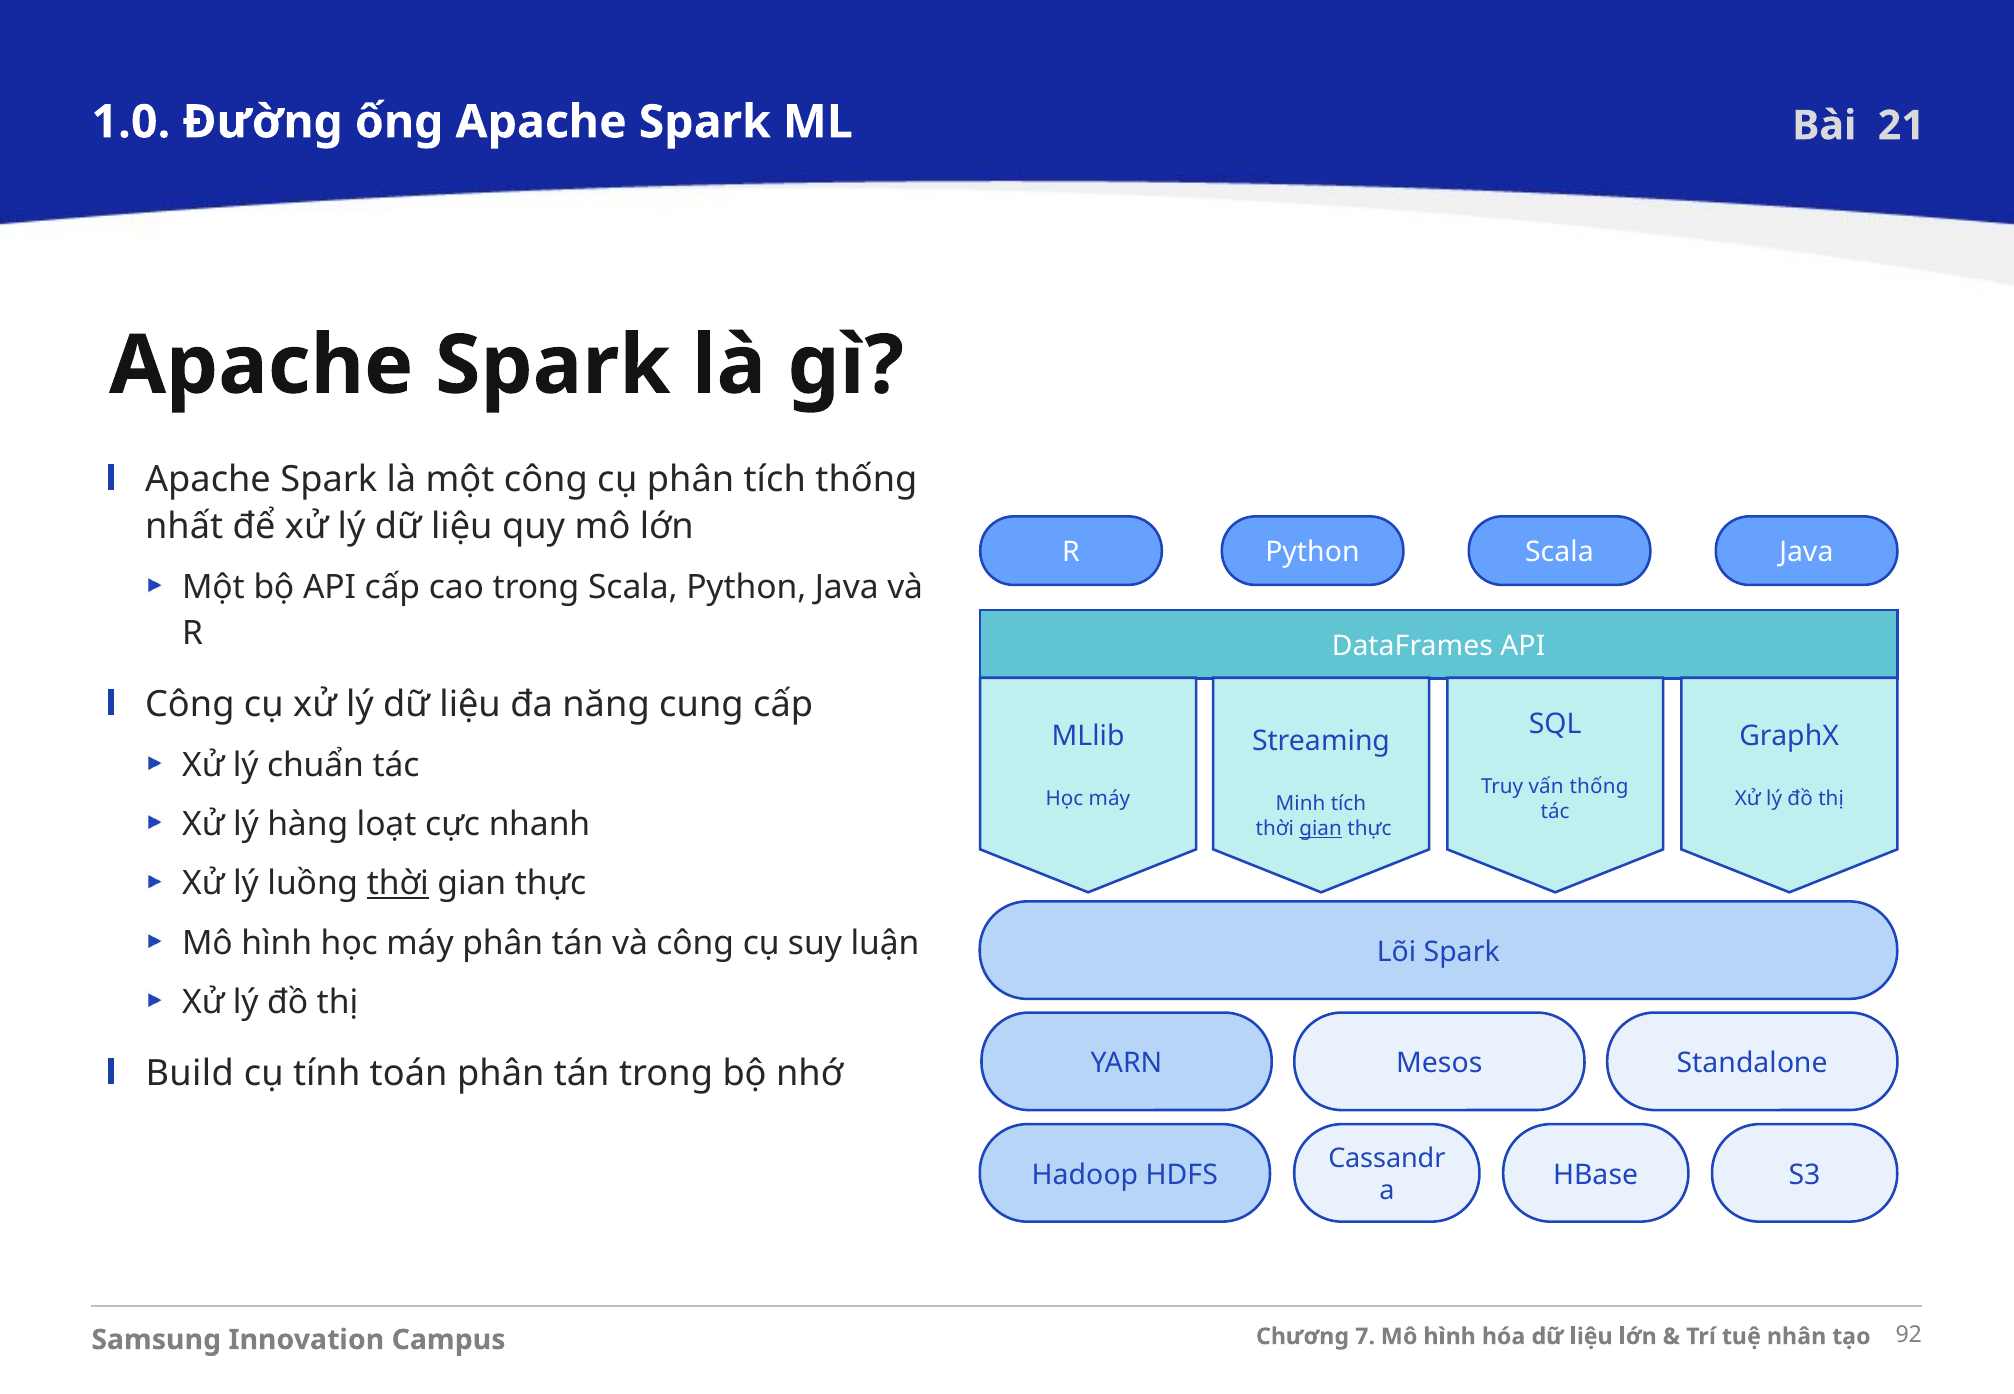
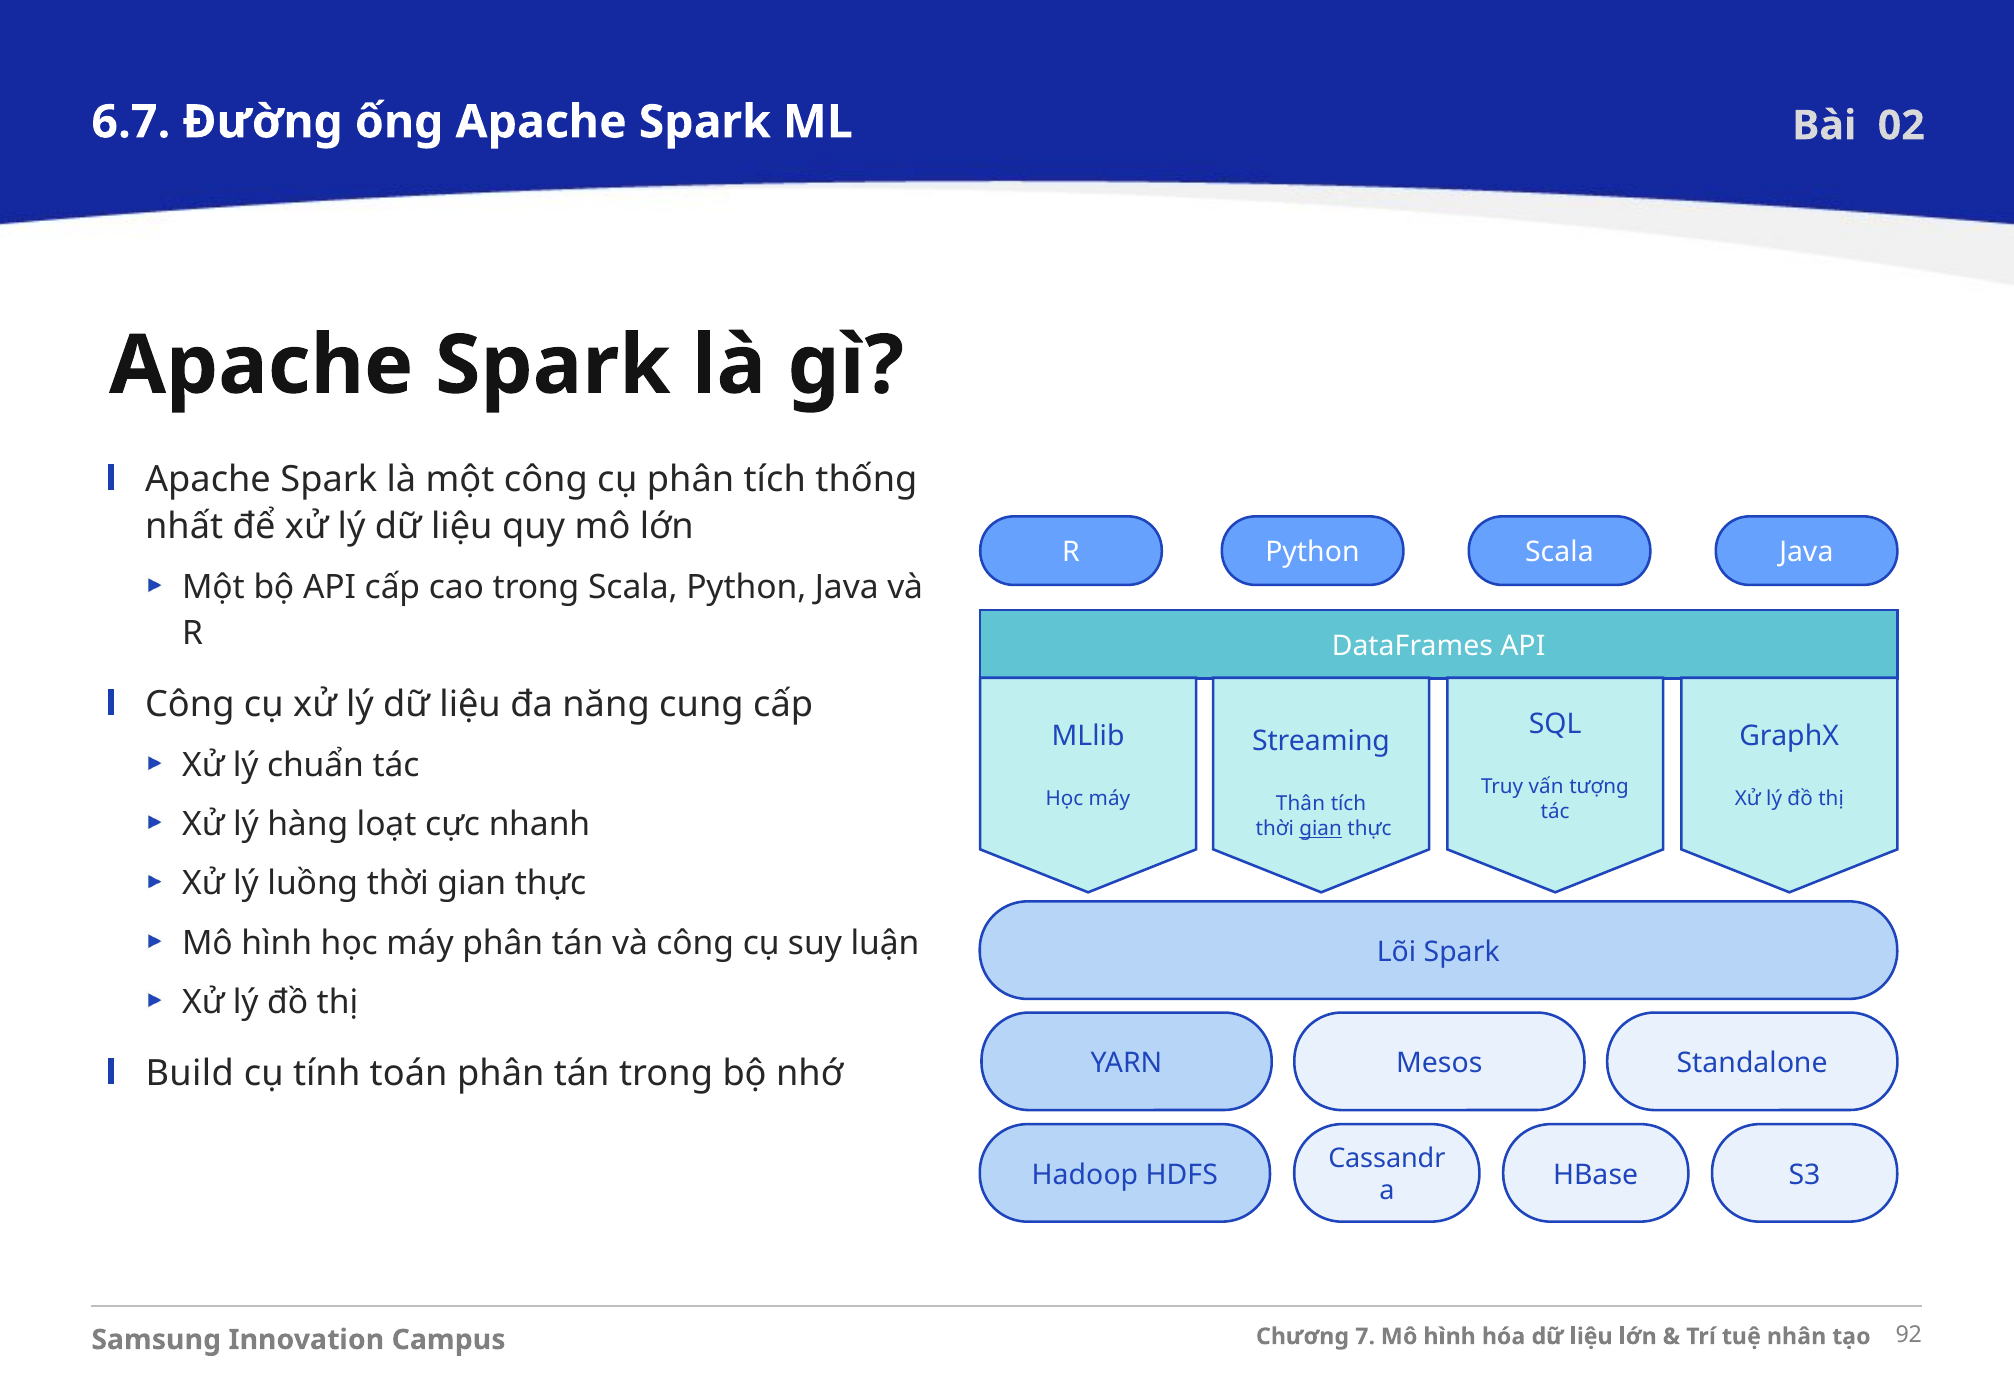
1.0: 1.0 -> 6.7
21: 21 -> 02
vấn thống: thống -> tượng
Minh: Minh -> Thân
thời at (398, 884) underline: present -> none
